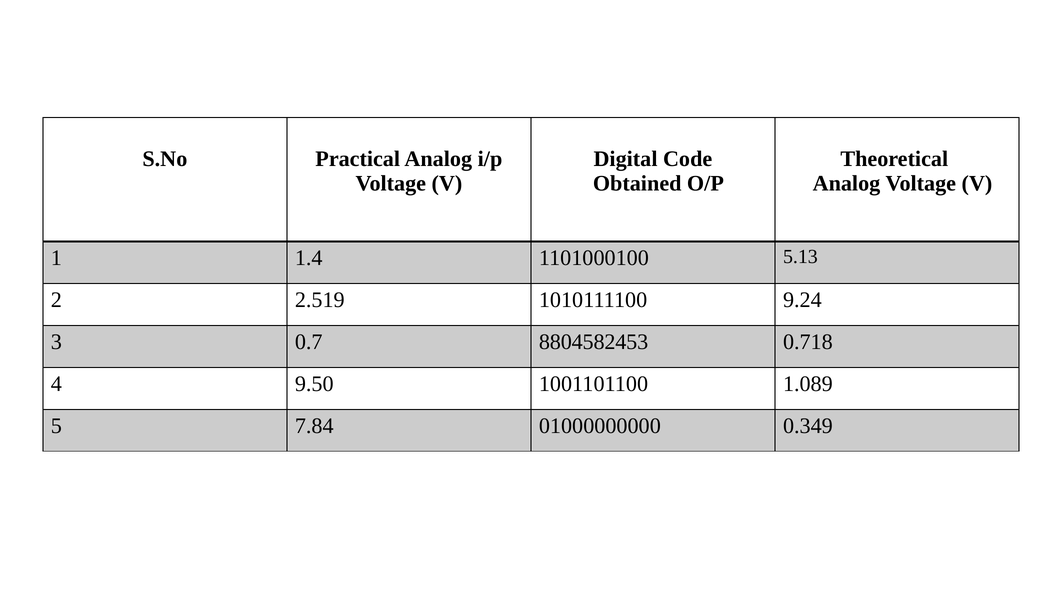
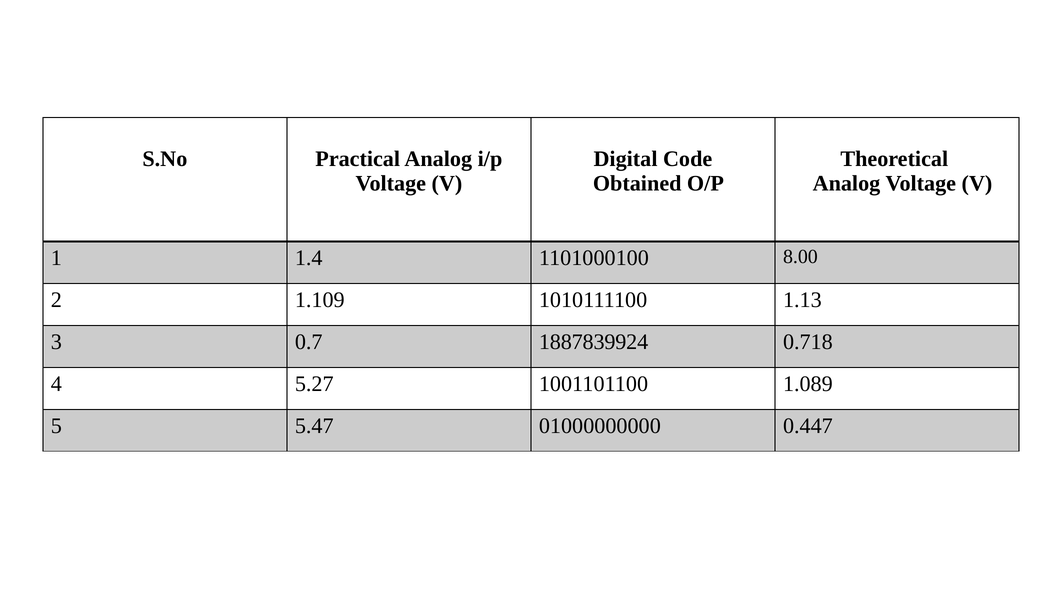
5.13: 5.13 -> 8.00
2.519: 2.519 -> 1.109
9.24: 9.24 -> 1.13
8804582453: 8804582453 -> 1887839924
9.50: 9.50 -> 5.27
7.84: 7.84 -> 5.47
0.349: 0.349 -> 0.447
